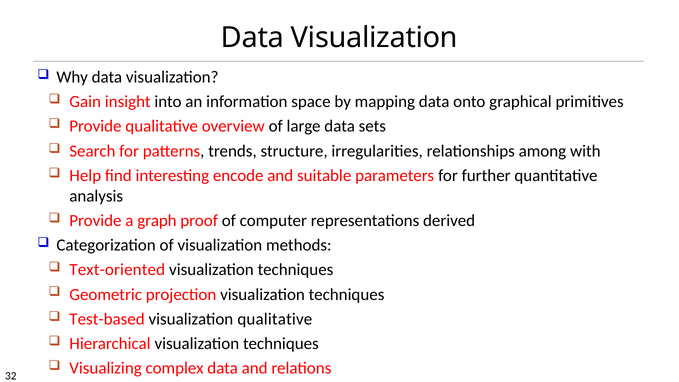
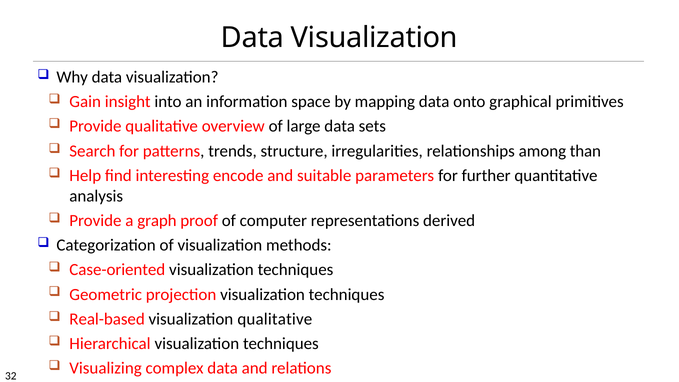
with: with -> than
Text-oriented: Text-oriented -> Case-oriented
Test-based: Test-based -> Real-based
